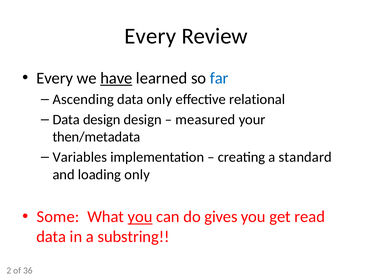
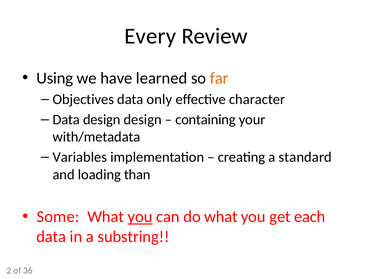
Every at (55, 78): Every -> Using
have underline: present -> none
far colour: blue -> orange
Ascending: Ascending -> Objectives
relational: relational -> character
measured: measured -> containing
then/metadata: then/metadata -> with/metadata
loading only: only -> than
do gives: gives -> what
read: read -> each
